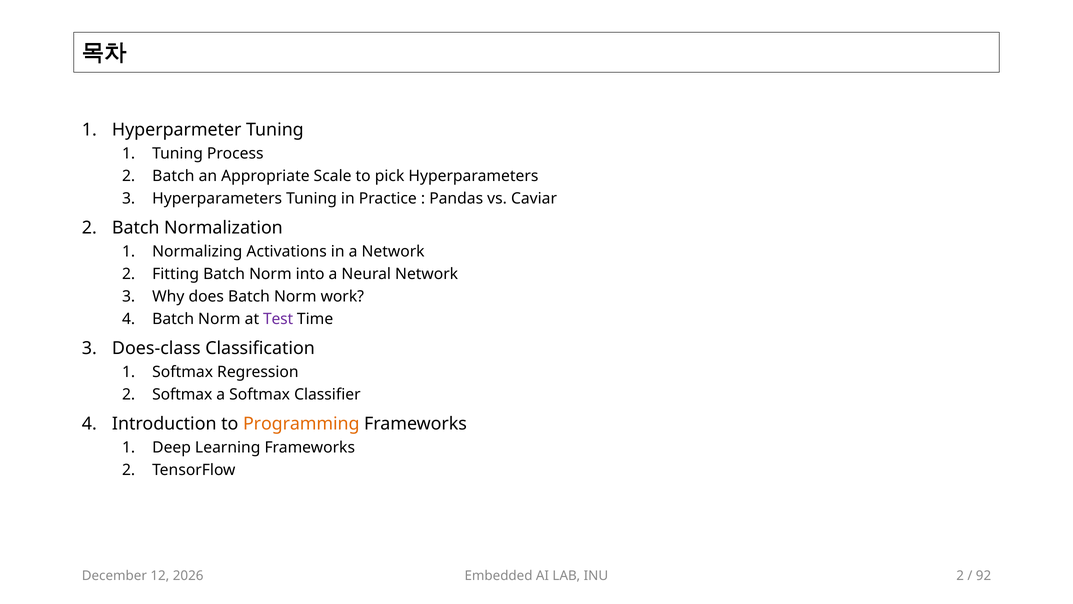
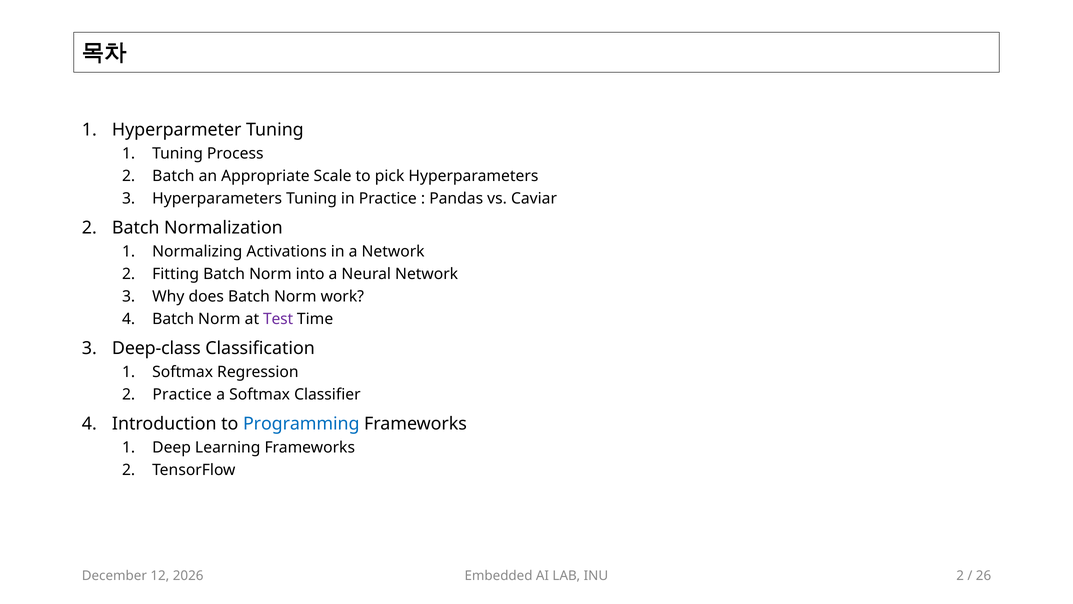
Does-class: Does-class -> Deep-class
2 Softmax: Softmax -> Practice
Programming colour: orange -> blue
92: 92 -> 26
